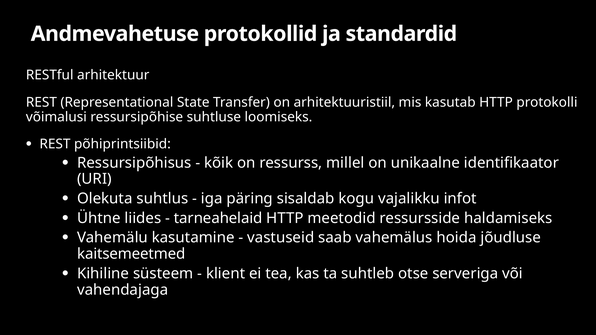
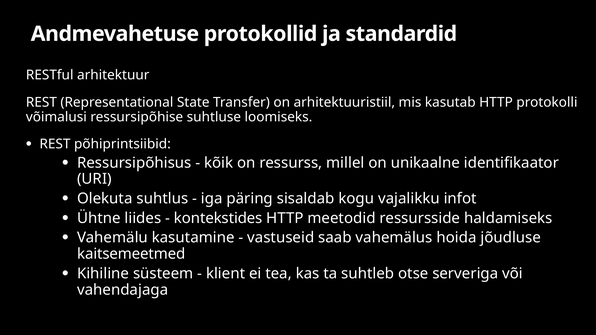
tarneahelaid: tarneahelaid -> kontekstides
